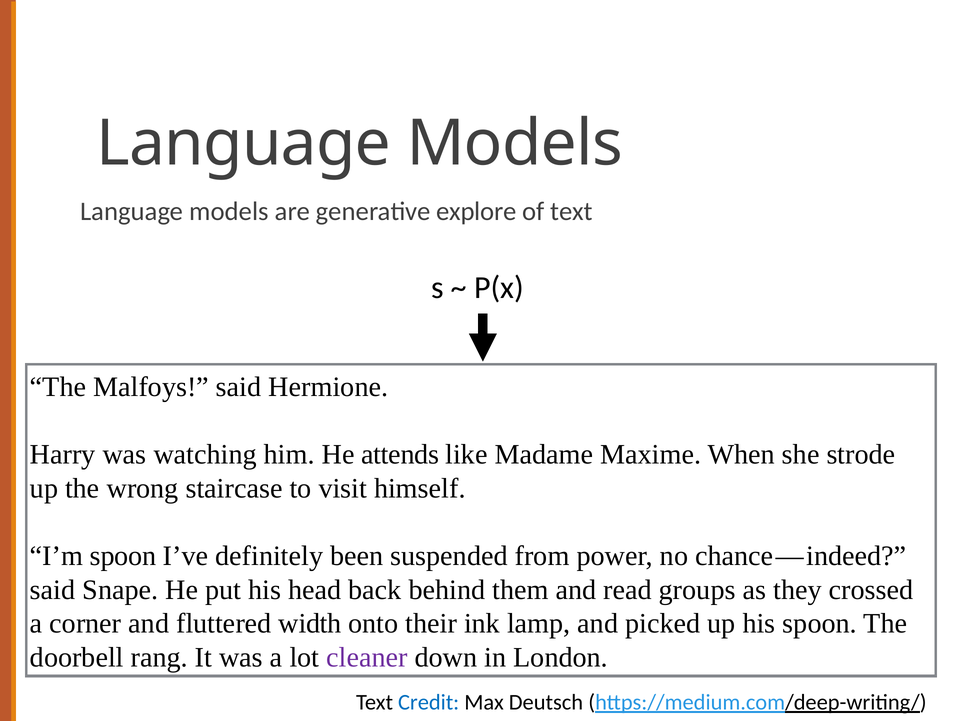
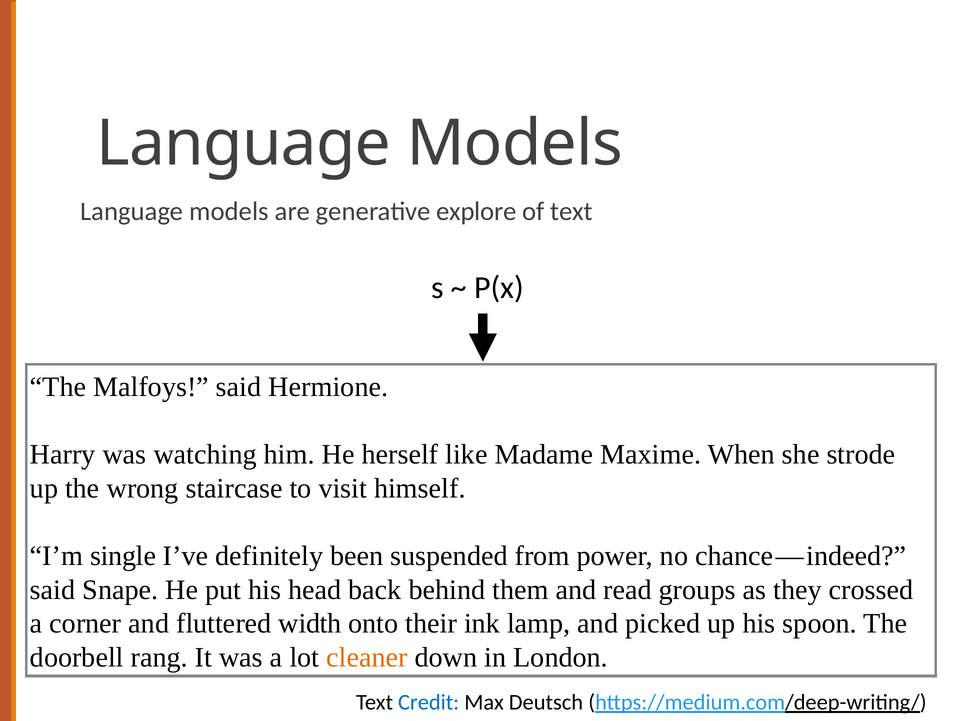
attends: attends -> herself
I’m spoon: spoon -> single
cleaner colour: purple -> orange
